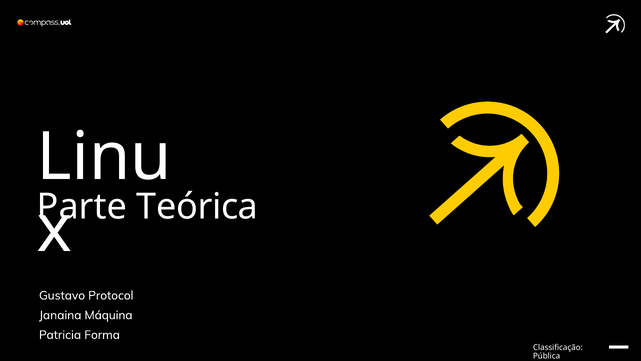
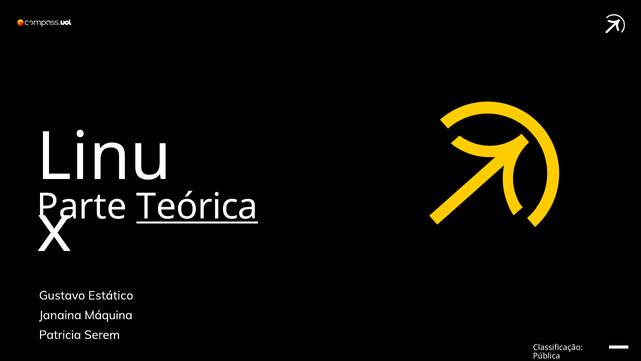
Teórica underline: none -> present
Protocol: Protocol -> Estático
Forma: Forma -> Serem
